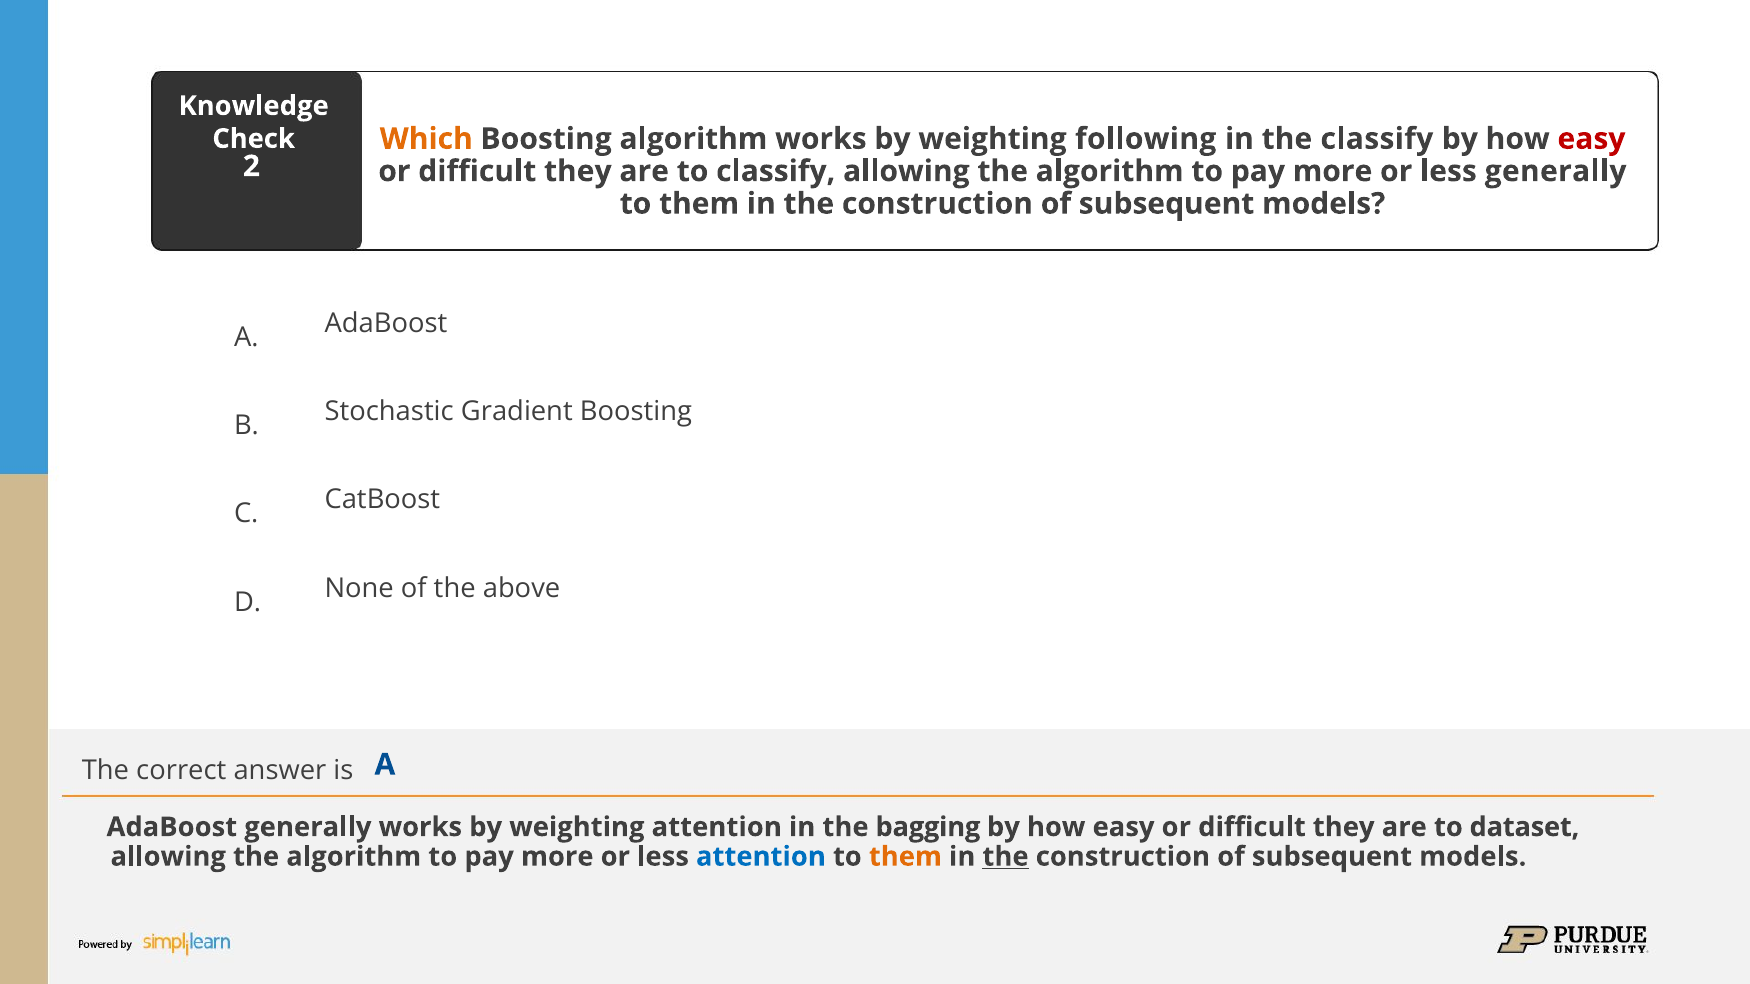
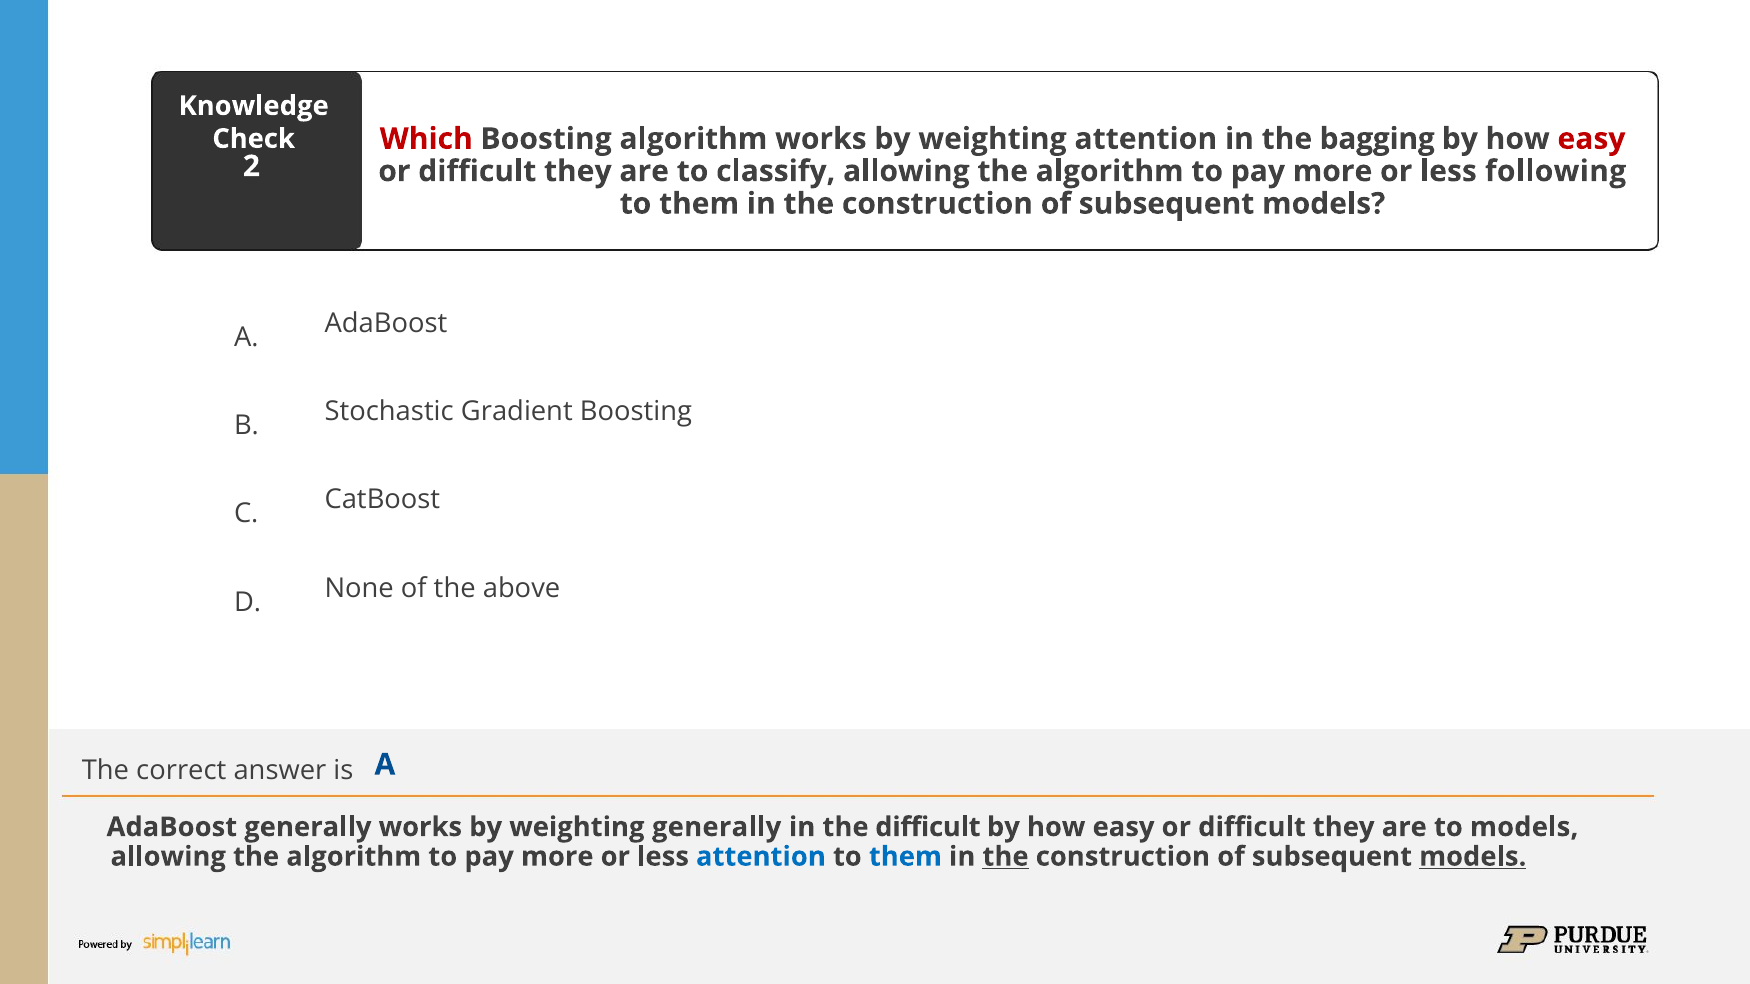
Which colour: orange -> red
weighting following: following -> attention
the classify: classify -> bagging
less generally: generally -> following
weighting attention: attention -> generally
the bagging: bagging -> difficult
to dataset: dataset -> models
them at (905, 857) colour: orange -> blue
models at (1473, 857) underline: none -> present
